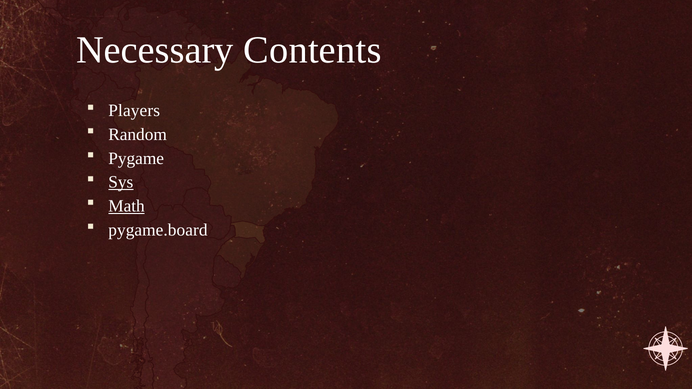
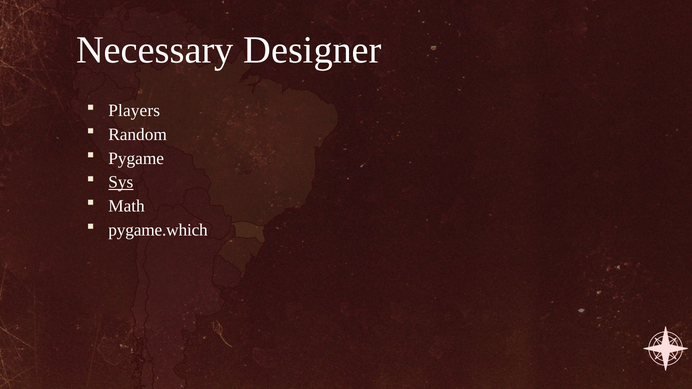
Contents: Contents -> Designer
Math underline: present -> none
pygame.board: pygame.board -> pygame.which
